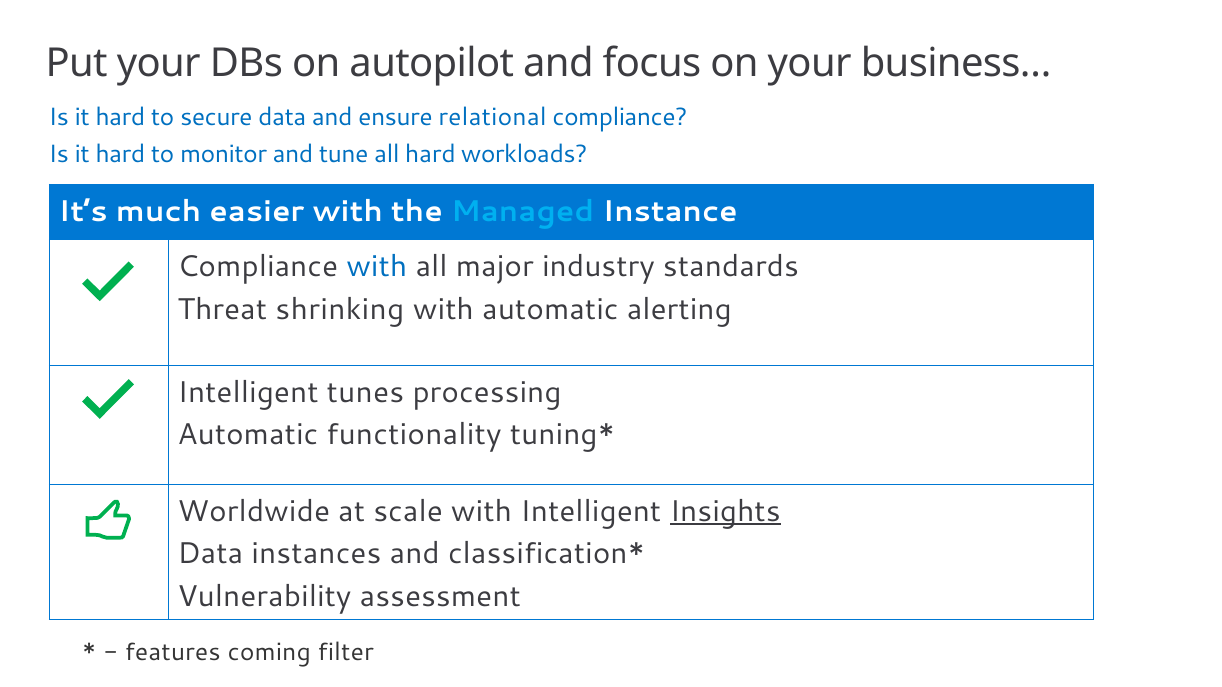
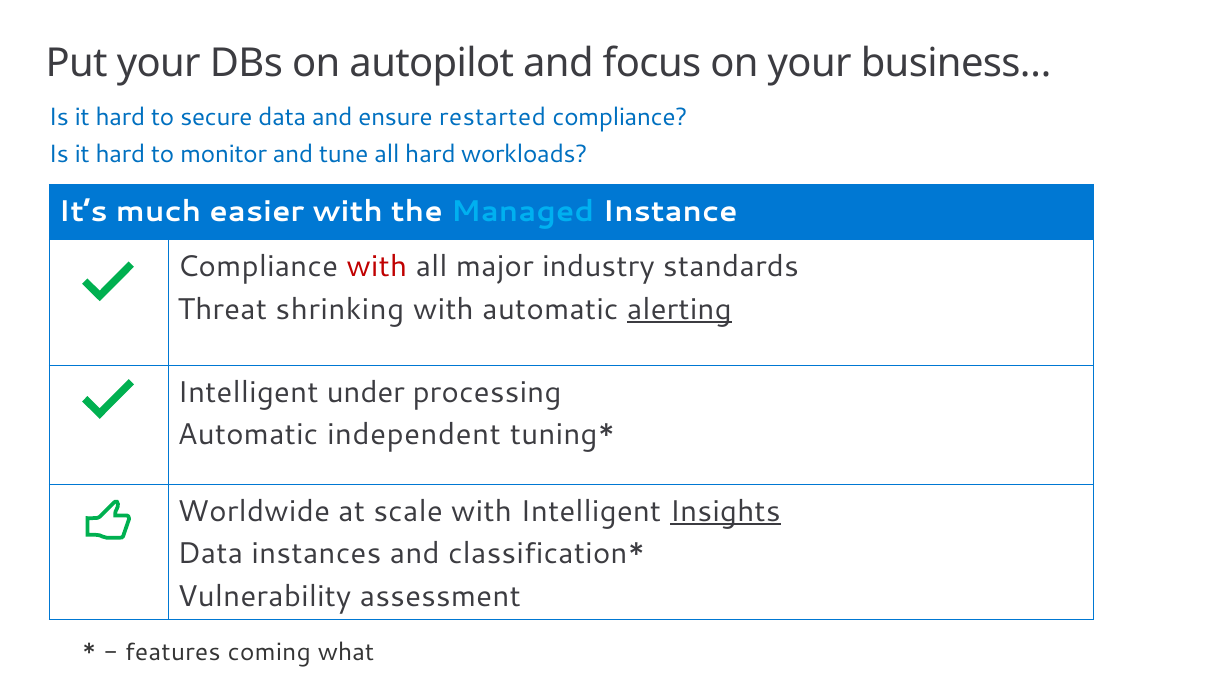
relational: relational -> restarted
with at (377, 267) colour: blue -> red
alerting underline: none -> present
tunes: tunes -> under
functionality: functionality -> independent
filter: filter -> what
